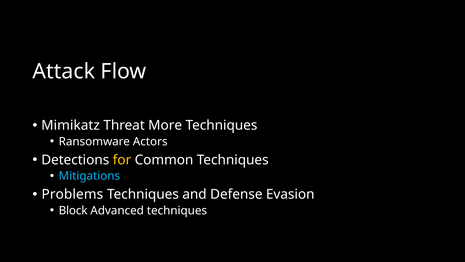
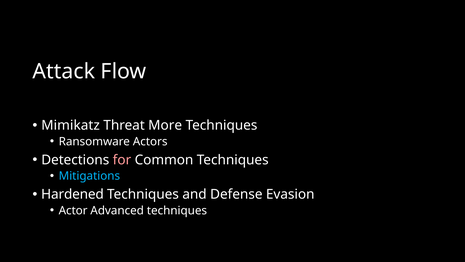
for colour: yellow -> pink
Problems: Problems -> Hardened
Block: Block -> Actor
